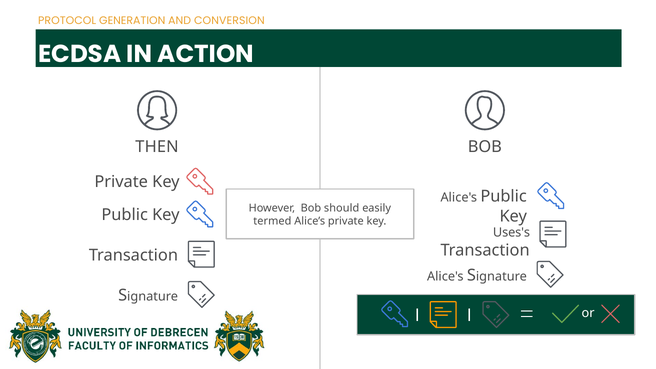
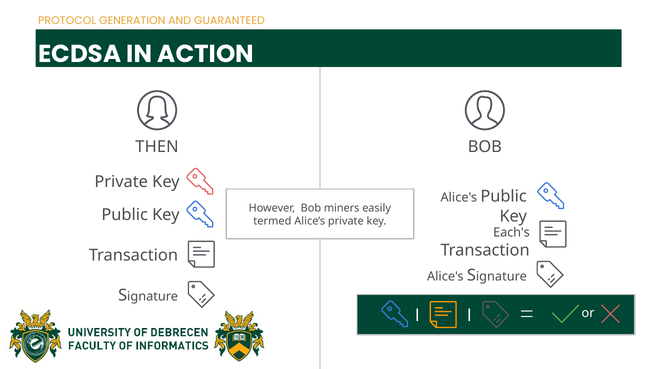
CONVERSION: CONVERSION -> GUARANTEED
should: should -> miners
Uses's: Uses's -> Each's
